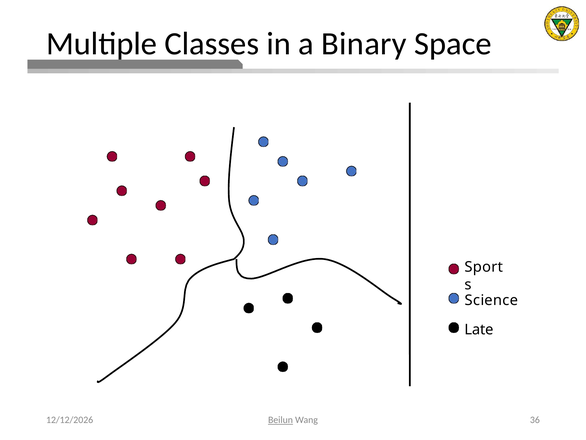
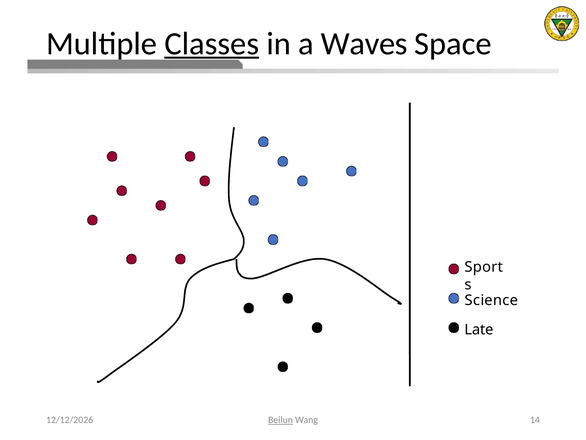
Classes underline: none -> present
Binary: Binary -> Waves
36: 36 -> 14
